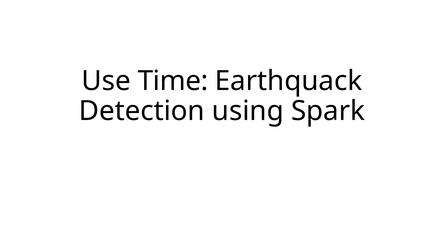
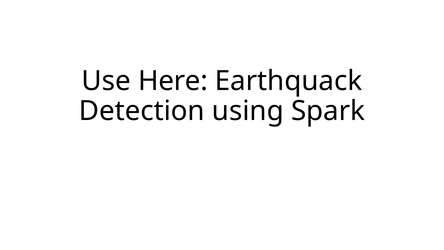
Time: Time -> Here
